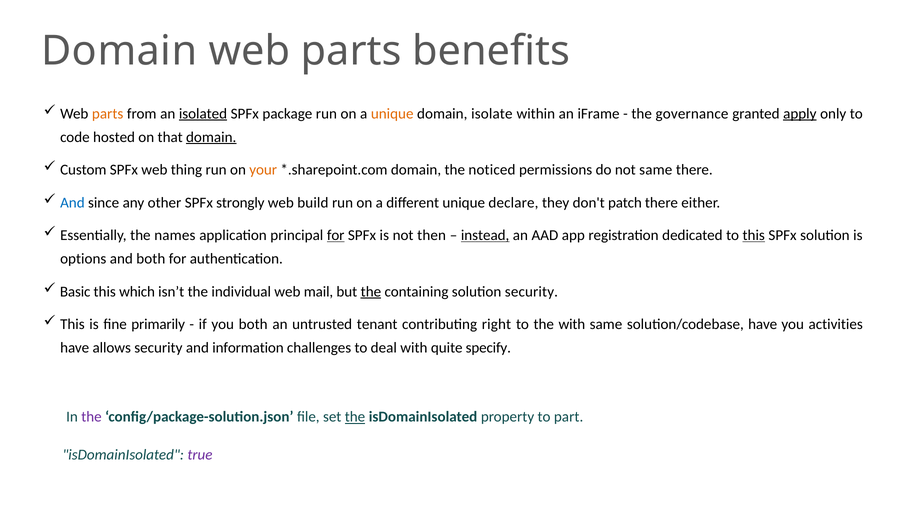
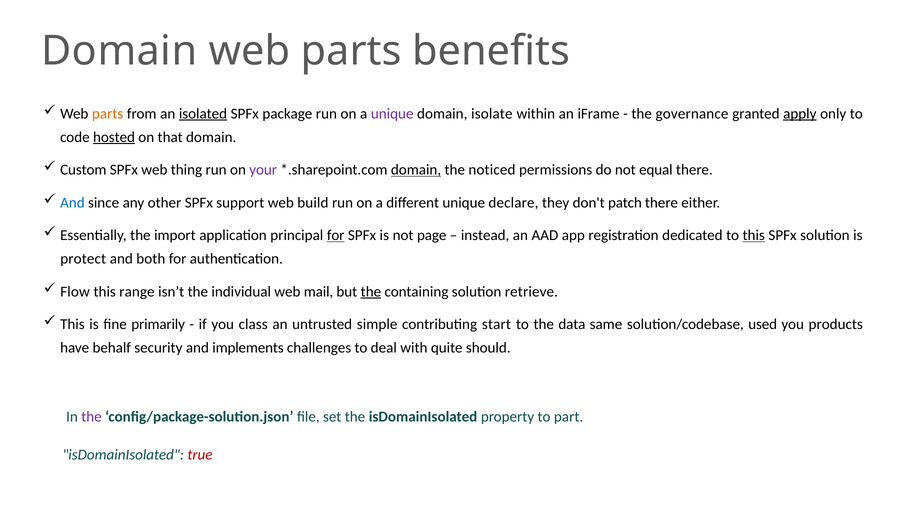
unique at (392, 114) colour: orange -> purple
hosted underline: none -> present
domain at (211, 137) underline: present -> none
your colour: orange -> purple
domain at (416, 170) underline: none -> present
not same: same -> equal
strongly: strongly -> support
names: names -> import
then: then -> page
instead underline: present -> none
options: options -> protect
Basic: Basic -> Flow
which: which -> range
solution security: security -> retrieve
you both: both -> class
tenant: tenant -> simple
right: right -> start
the with: with -> data
solution/codebase have: have -> used
activities: activities -> products
allows: allows -> behalf
information: information -> implements
specify: specify -> should
the at (355, 417) underline: present -> none
true colour: purple -> red
